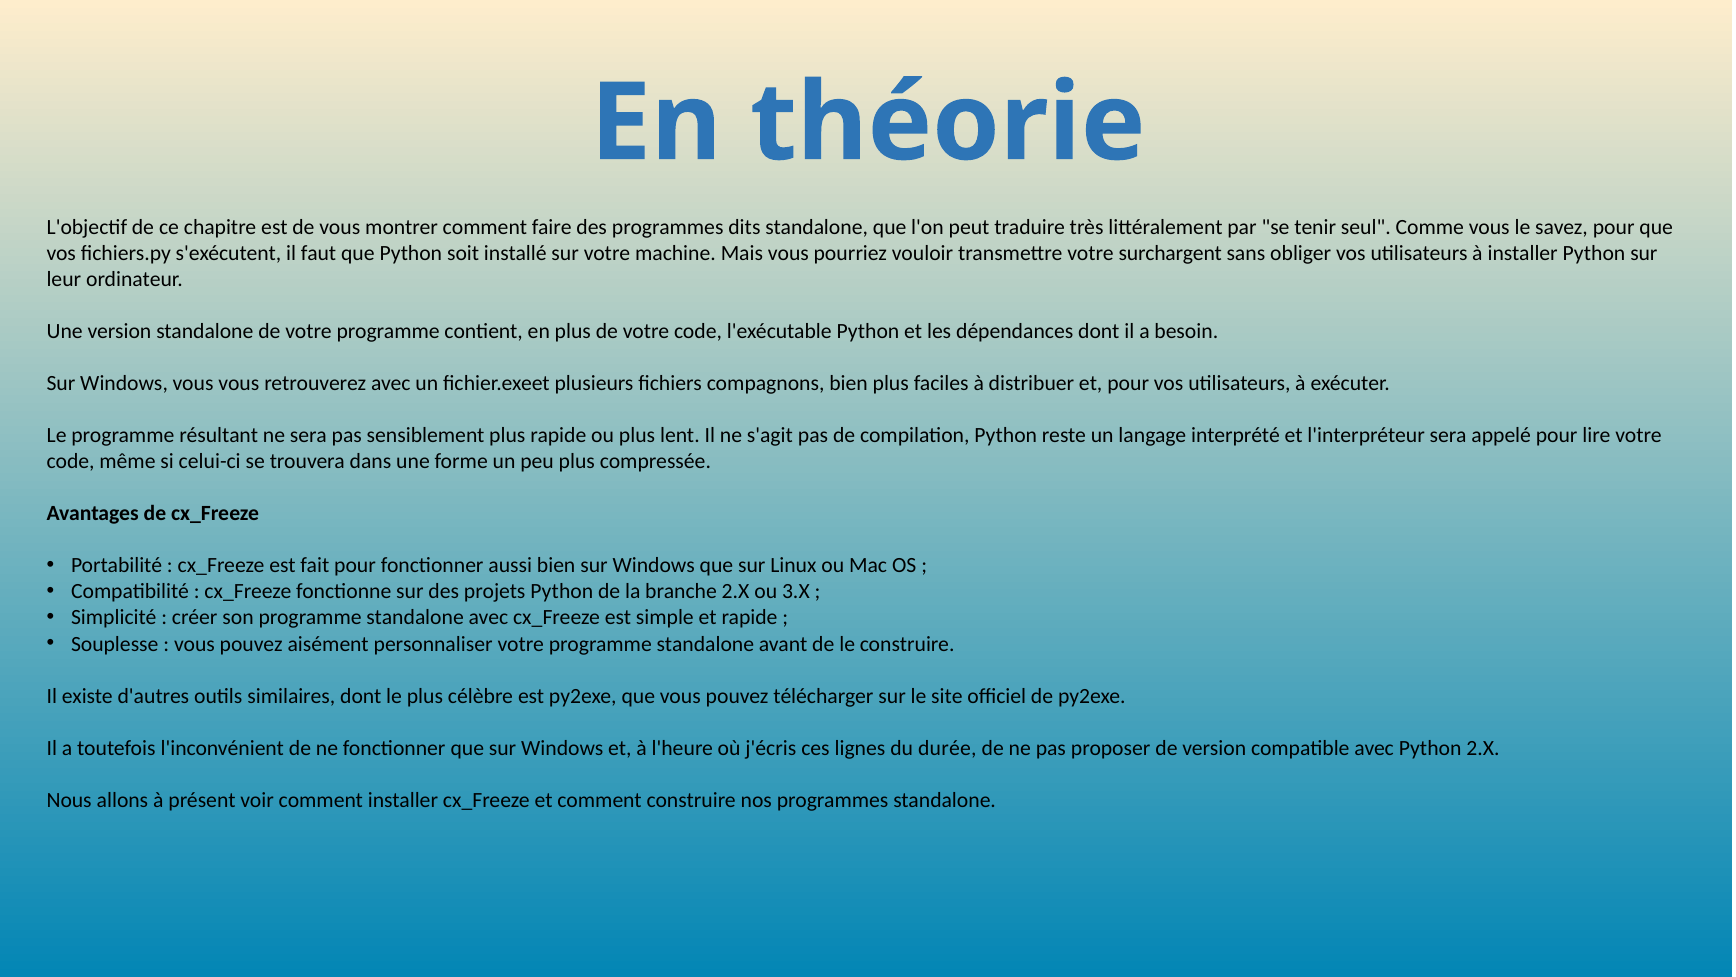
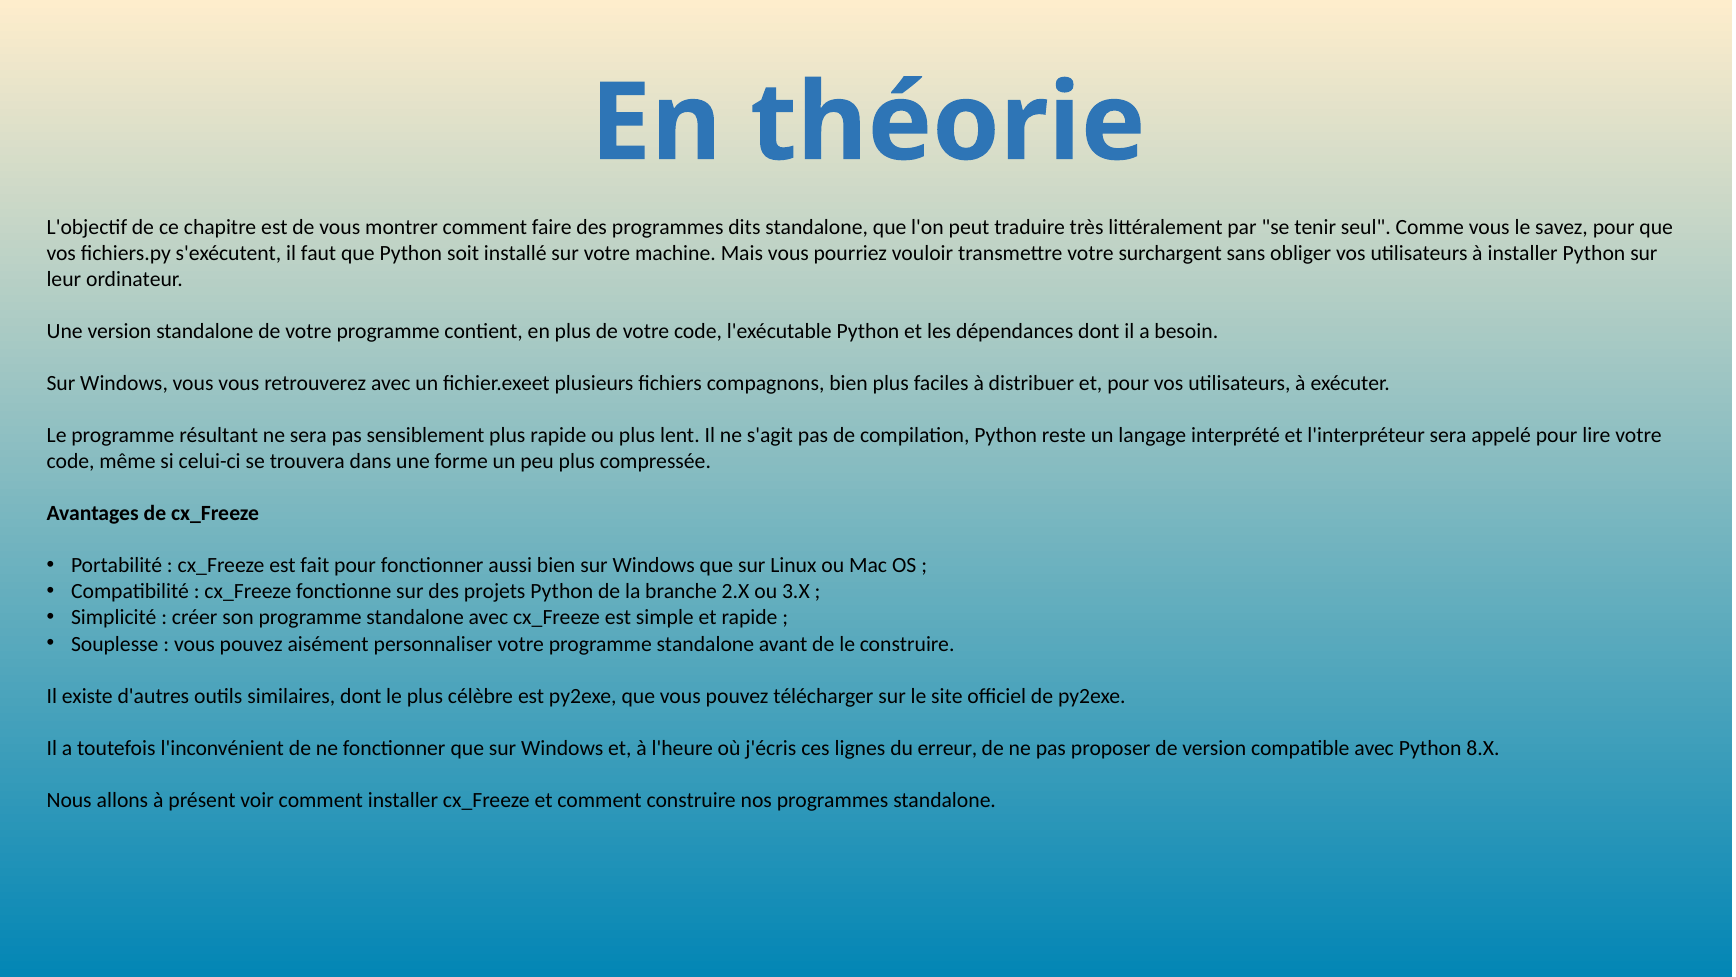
durée: durée -> erreur
Python 2.X: 2.X -> 8.X
